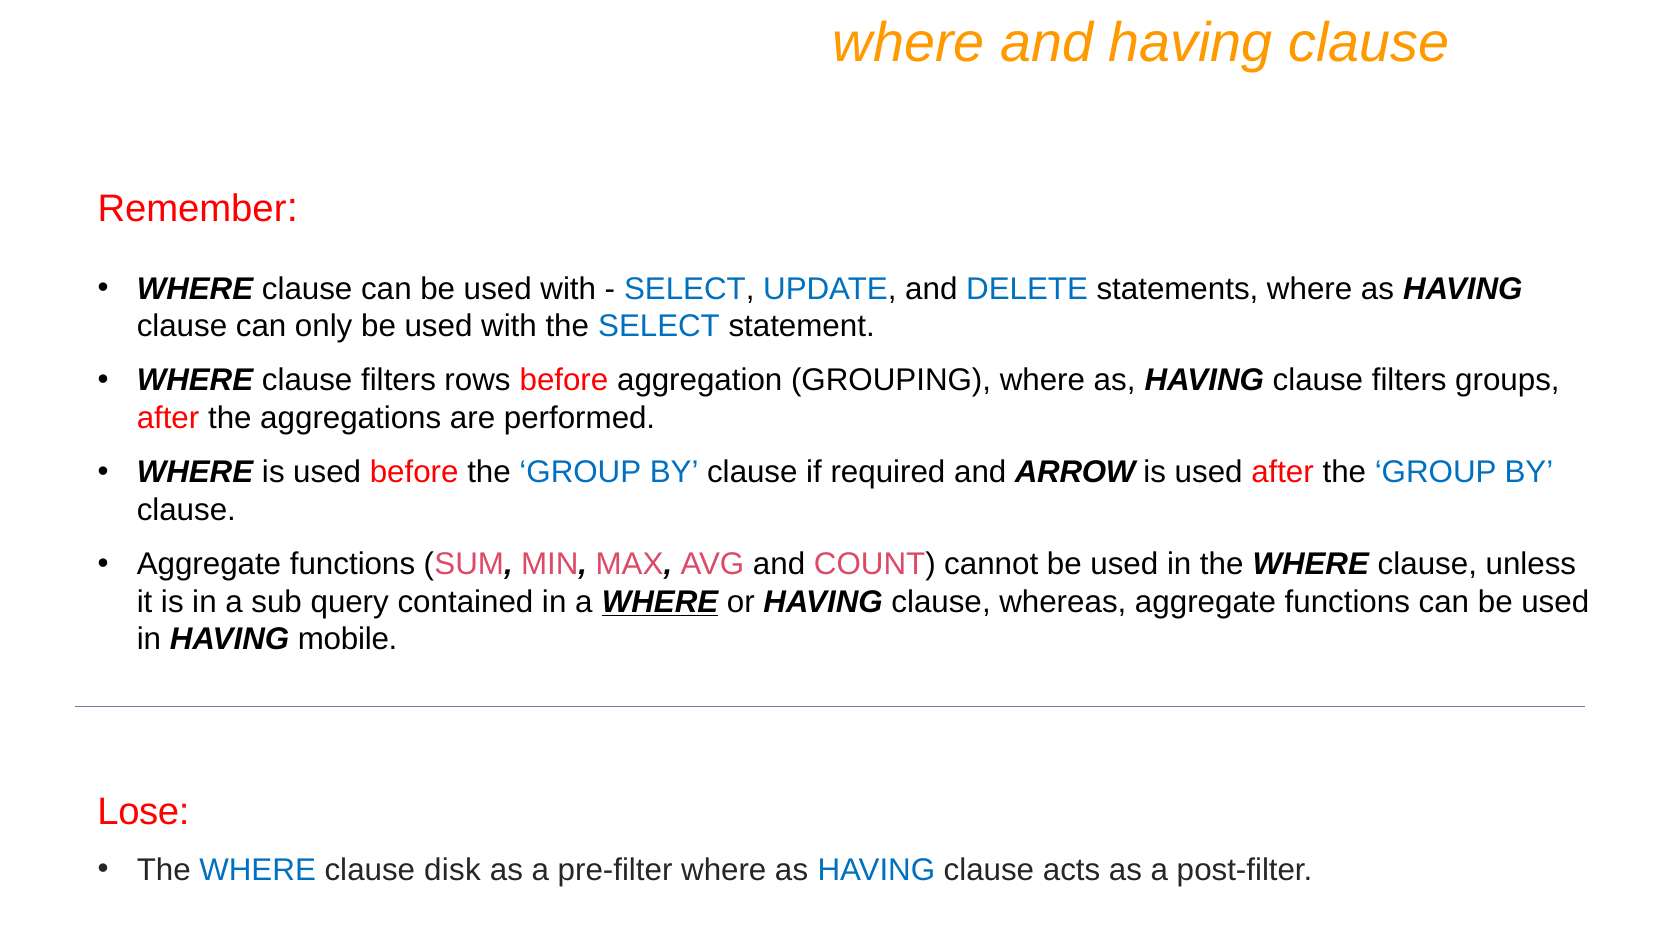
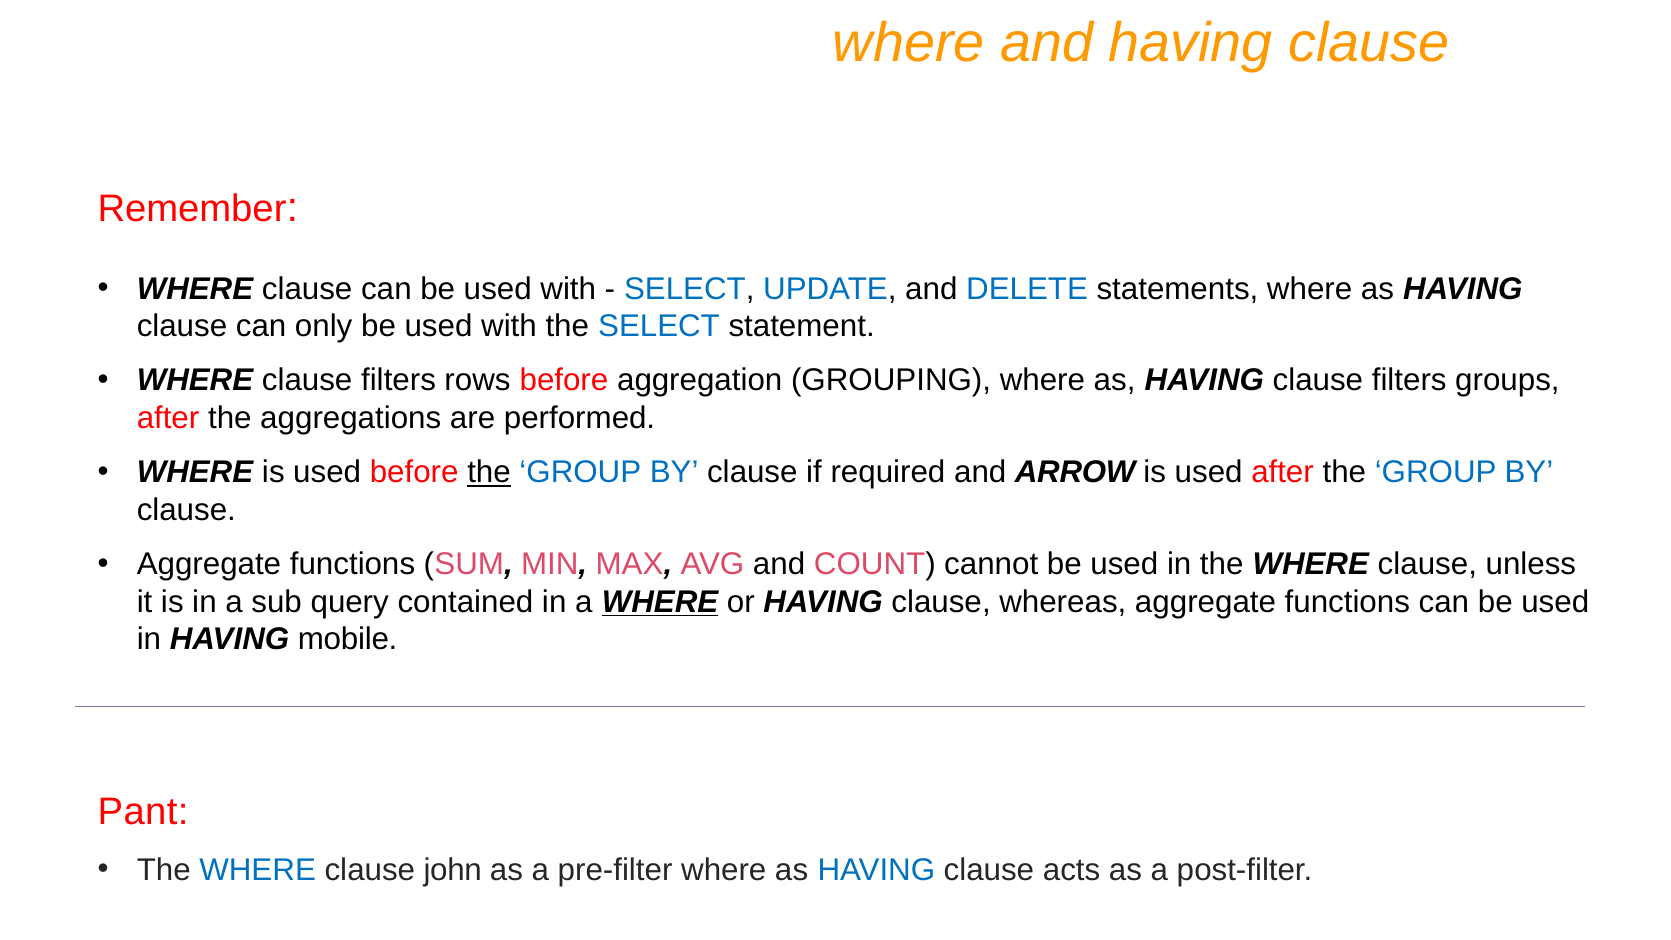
the at (489, 472) underline: none -> present
Lose: Lose -> Pant
disk: disk -> john
